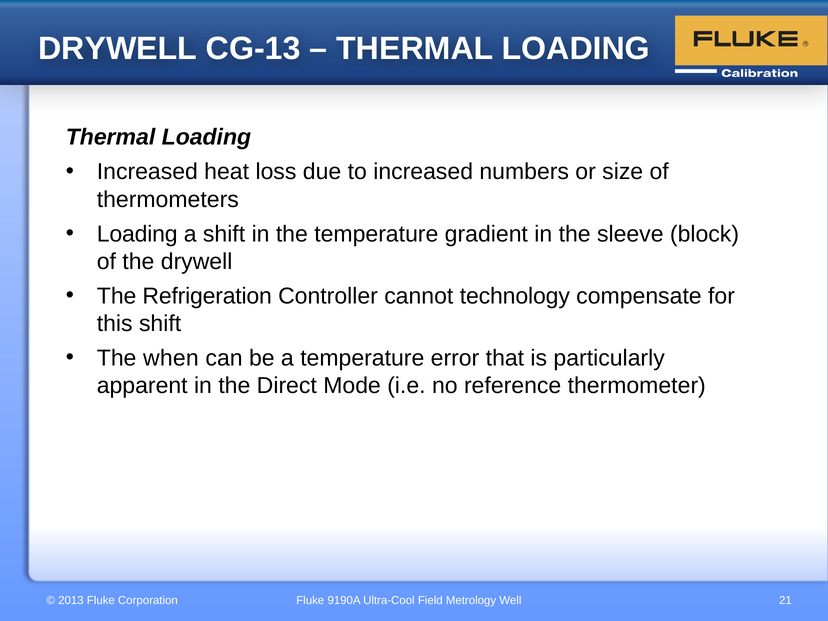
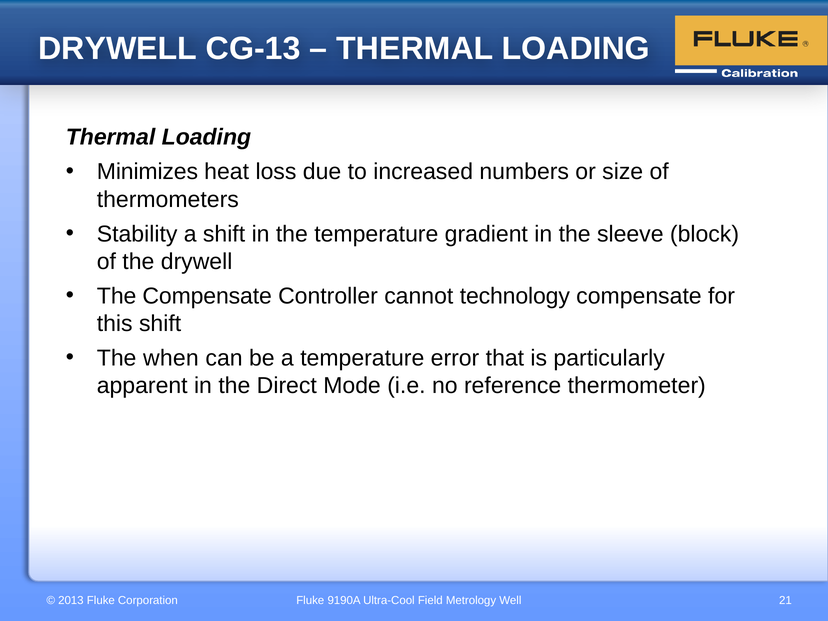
Increased at (147, 172): Increased -> Minimizes
Loading at (137, 234): Loading -> Stability
The Refrigeration: Refrigeration -> Compensate
